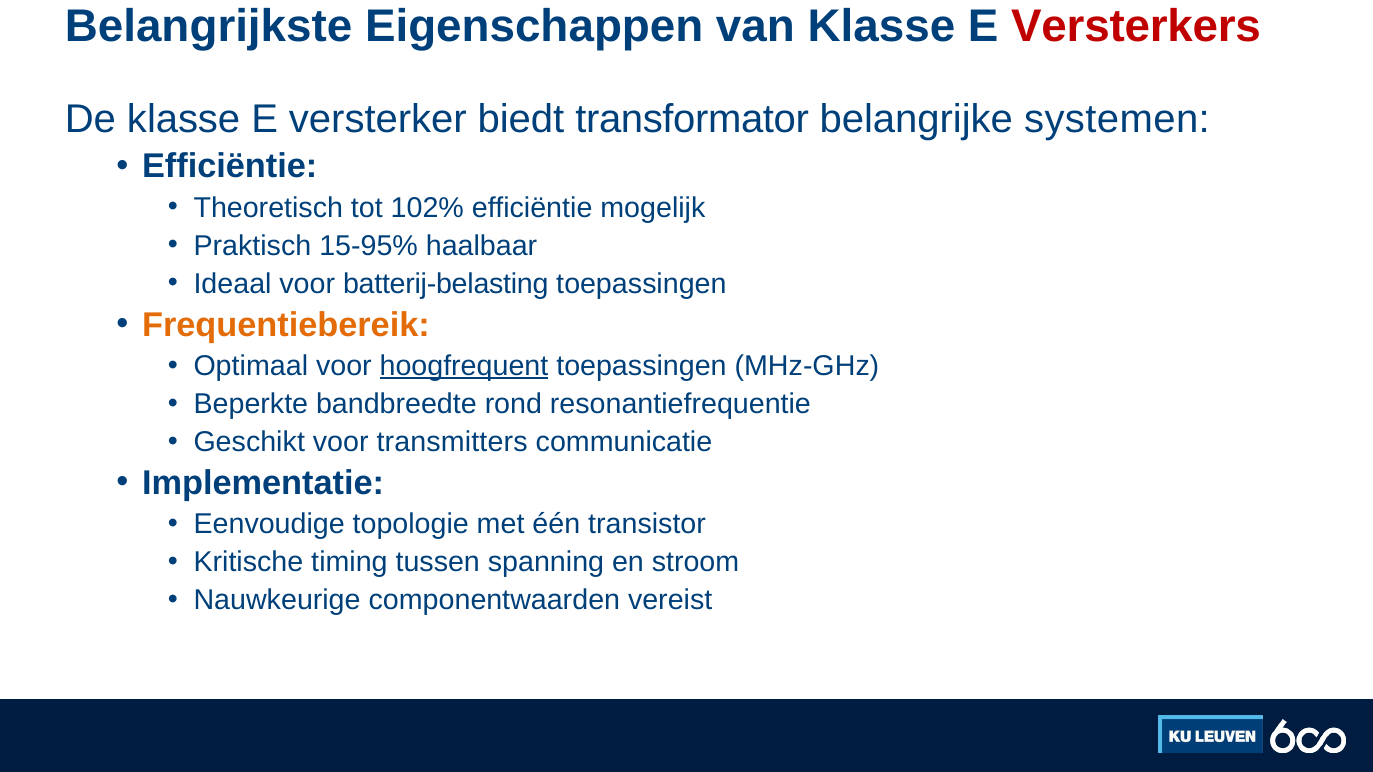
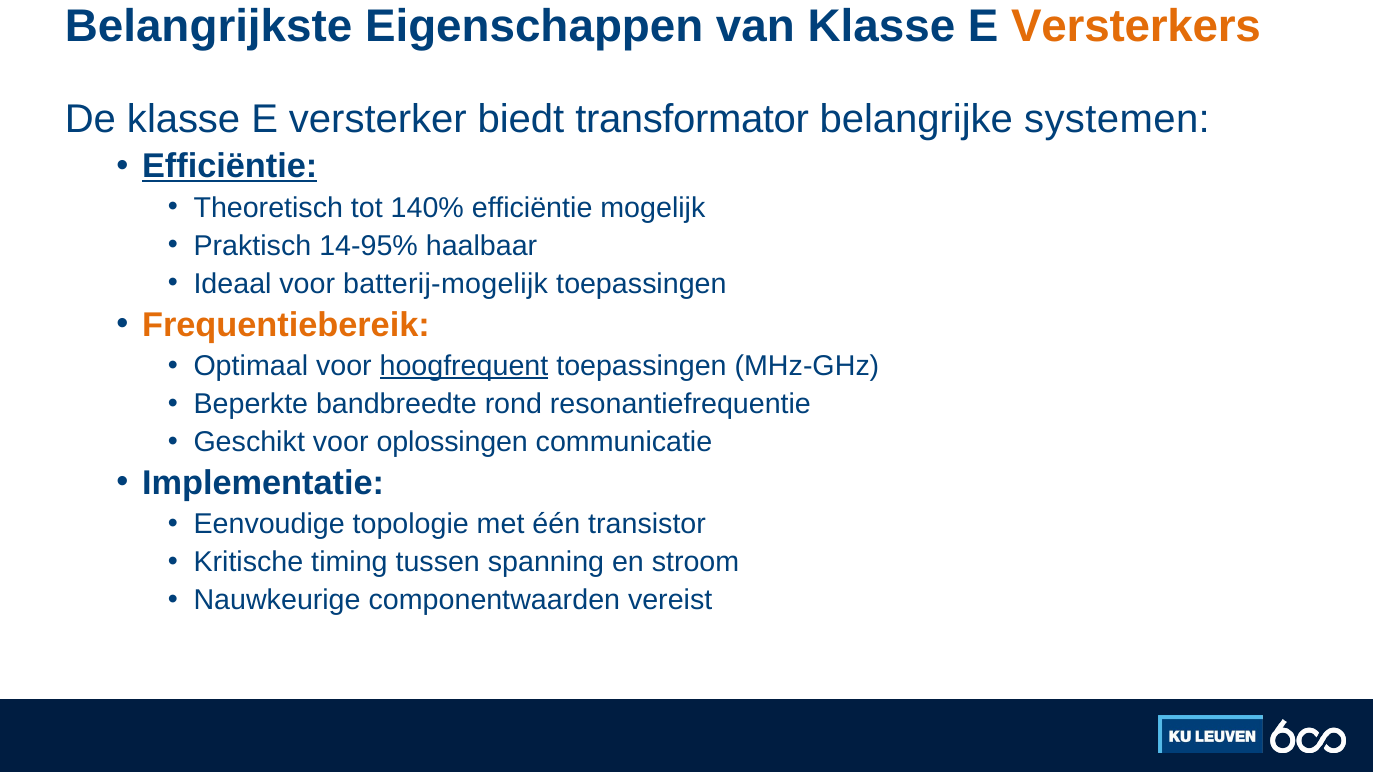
Versterkers colour: red -> orange
Efficiëntie at (230, 167) underline: none -> present
102%: 102% -> 140%
15-95%: 15-95% -> 14-95%
batterij-belasting: batterij-belasting -> batterij-mogelijk
transmitters: transmitters -> oplossingen
